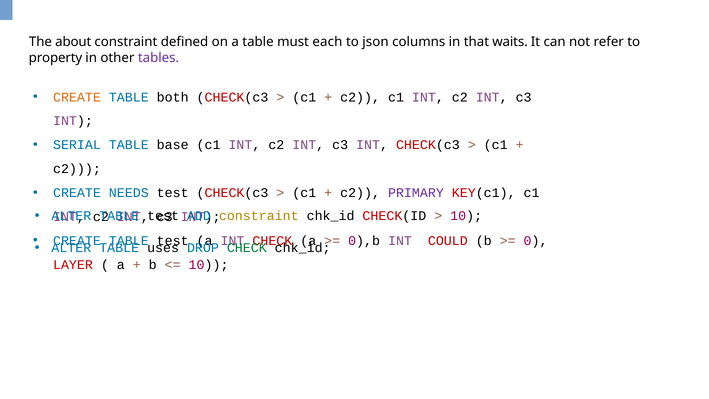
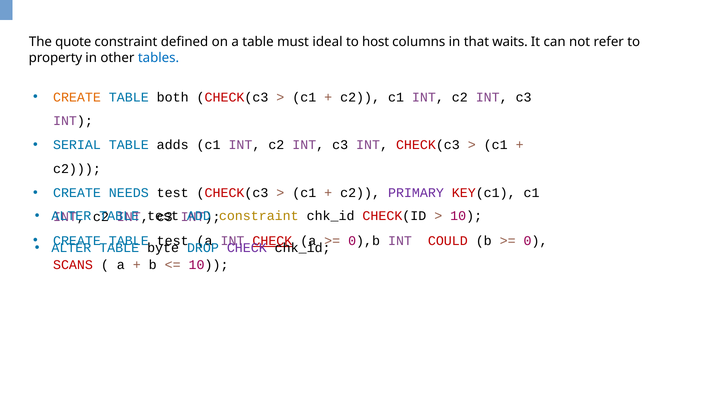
about: about -> quote
each: each -> ideal
json: json -> host
tables colour: purple -> blue
base: base -> adds
CHECK at (272, 241) underline: none -> present
uses: uses -> byte
CHECK at (247, 248) colour: green -> purple
LAYER: LAYER -> SCANS
